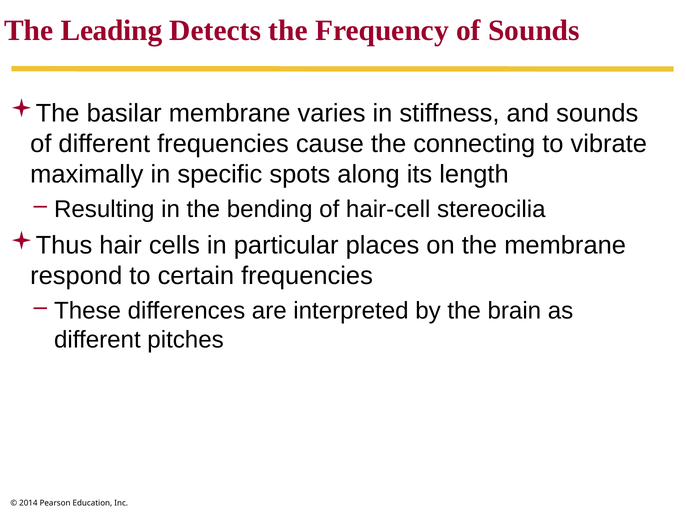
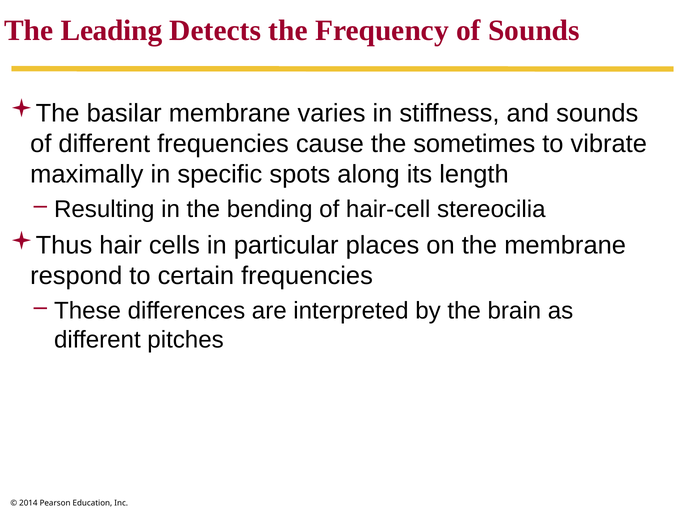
connecting: connecting -> sometimes
